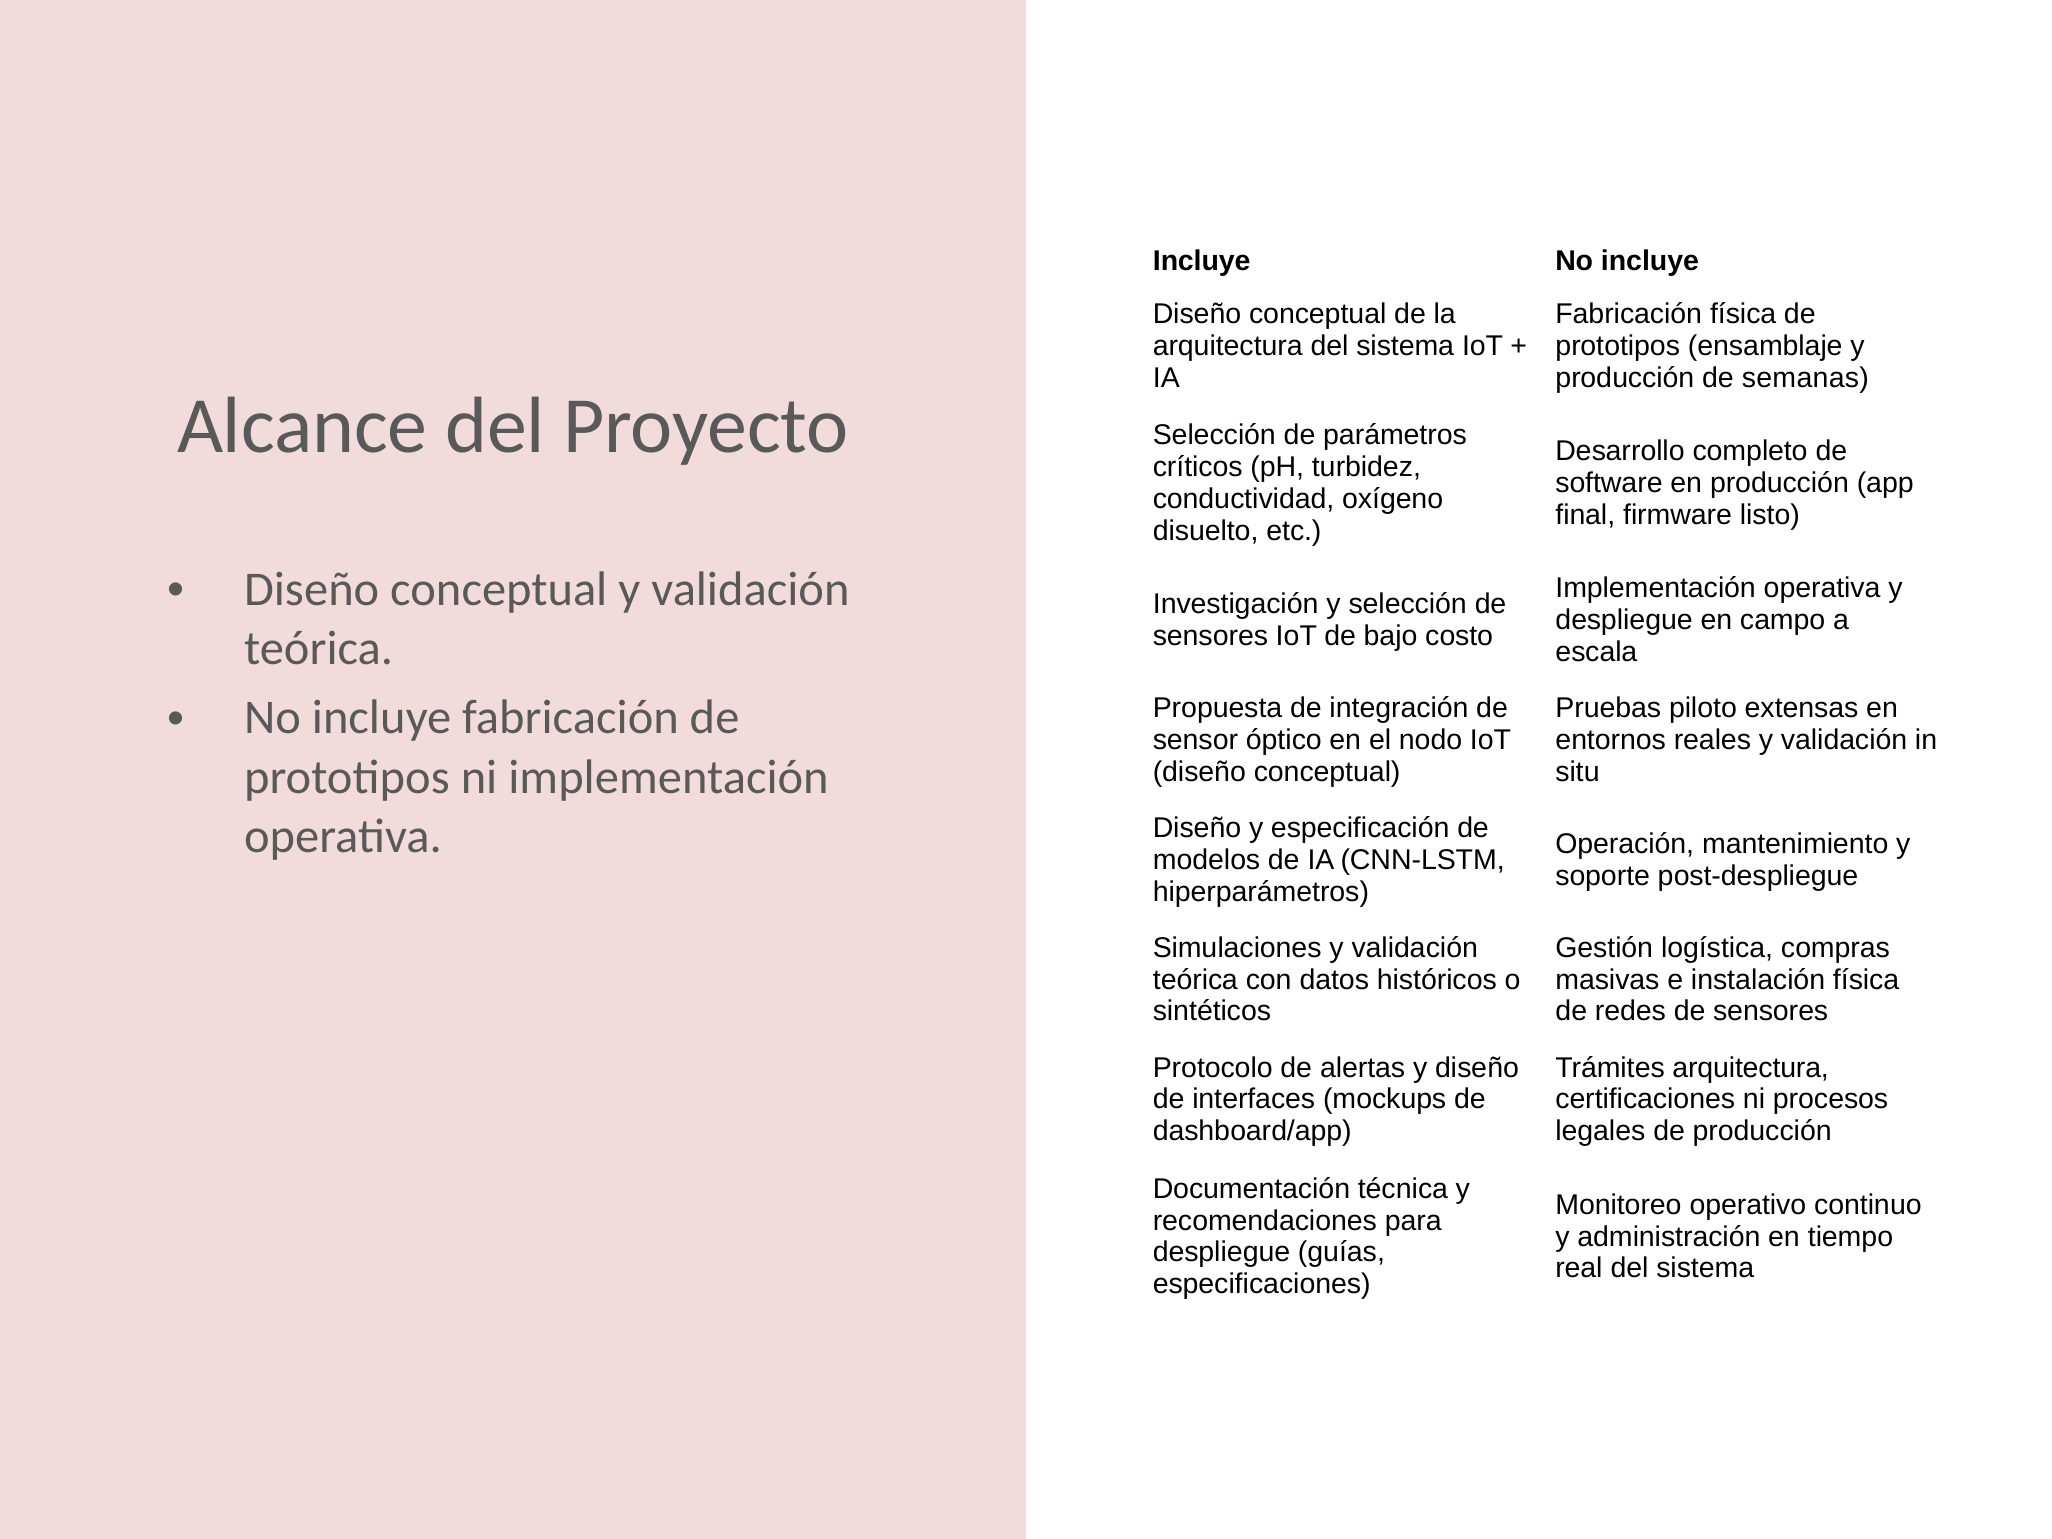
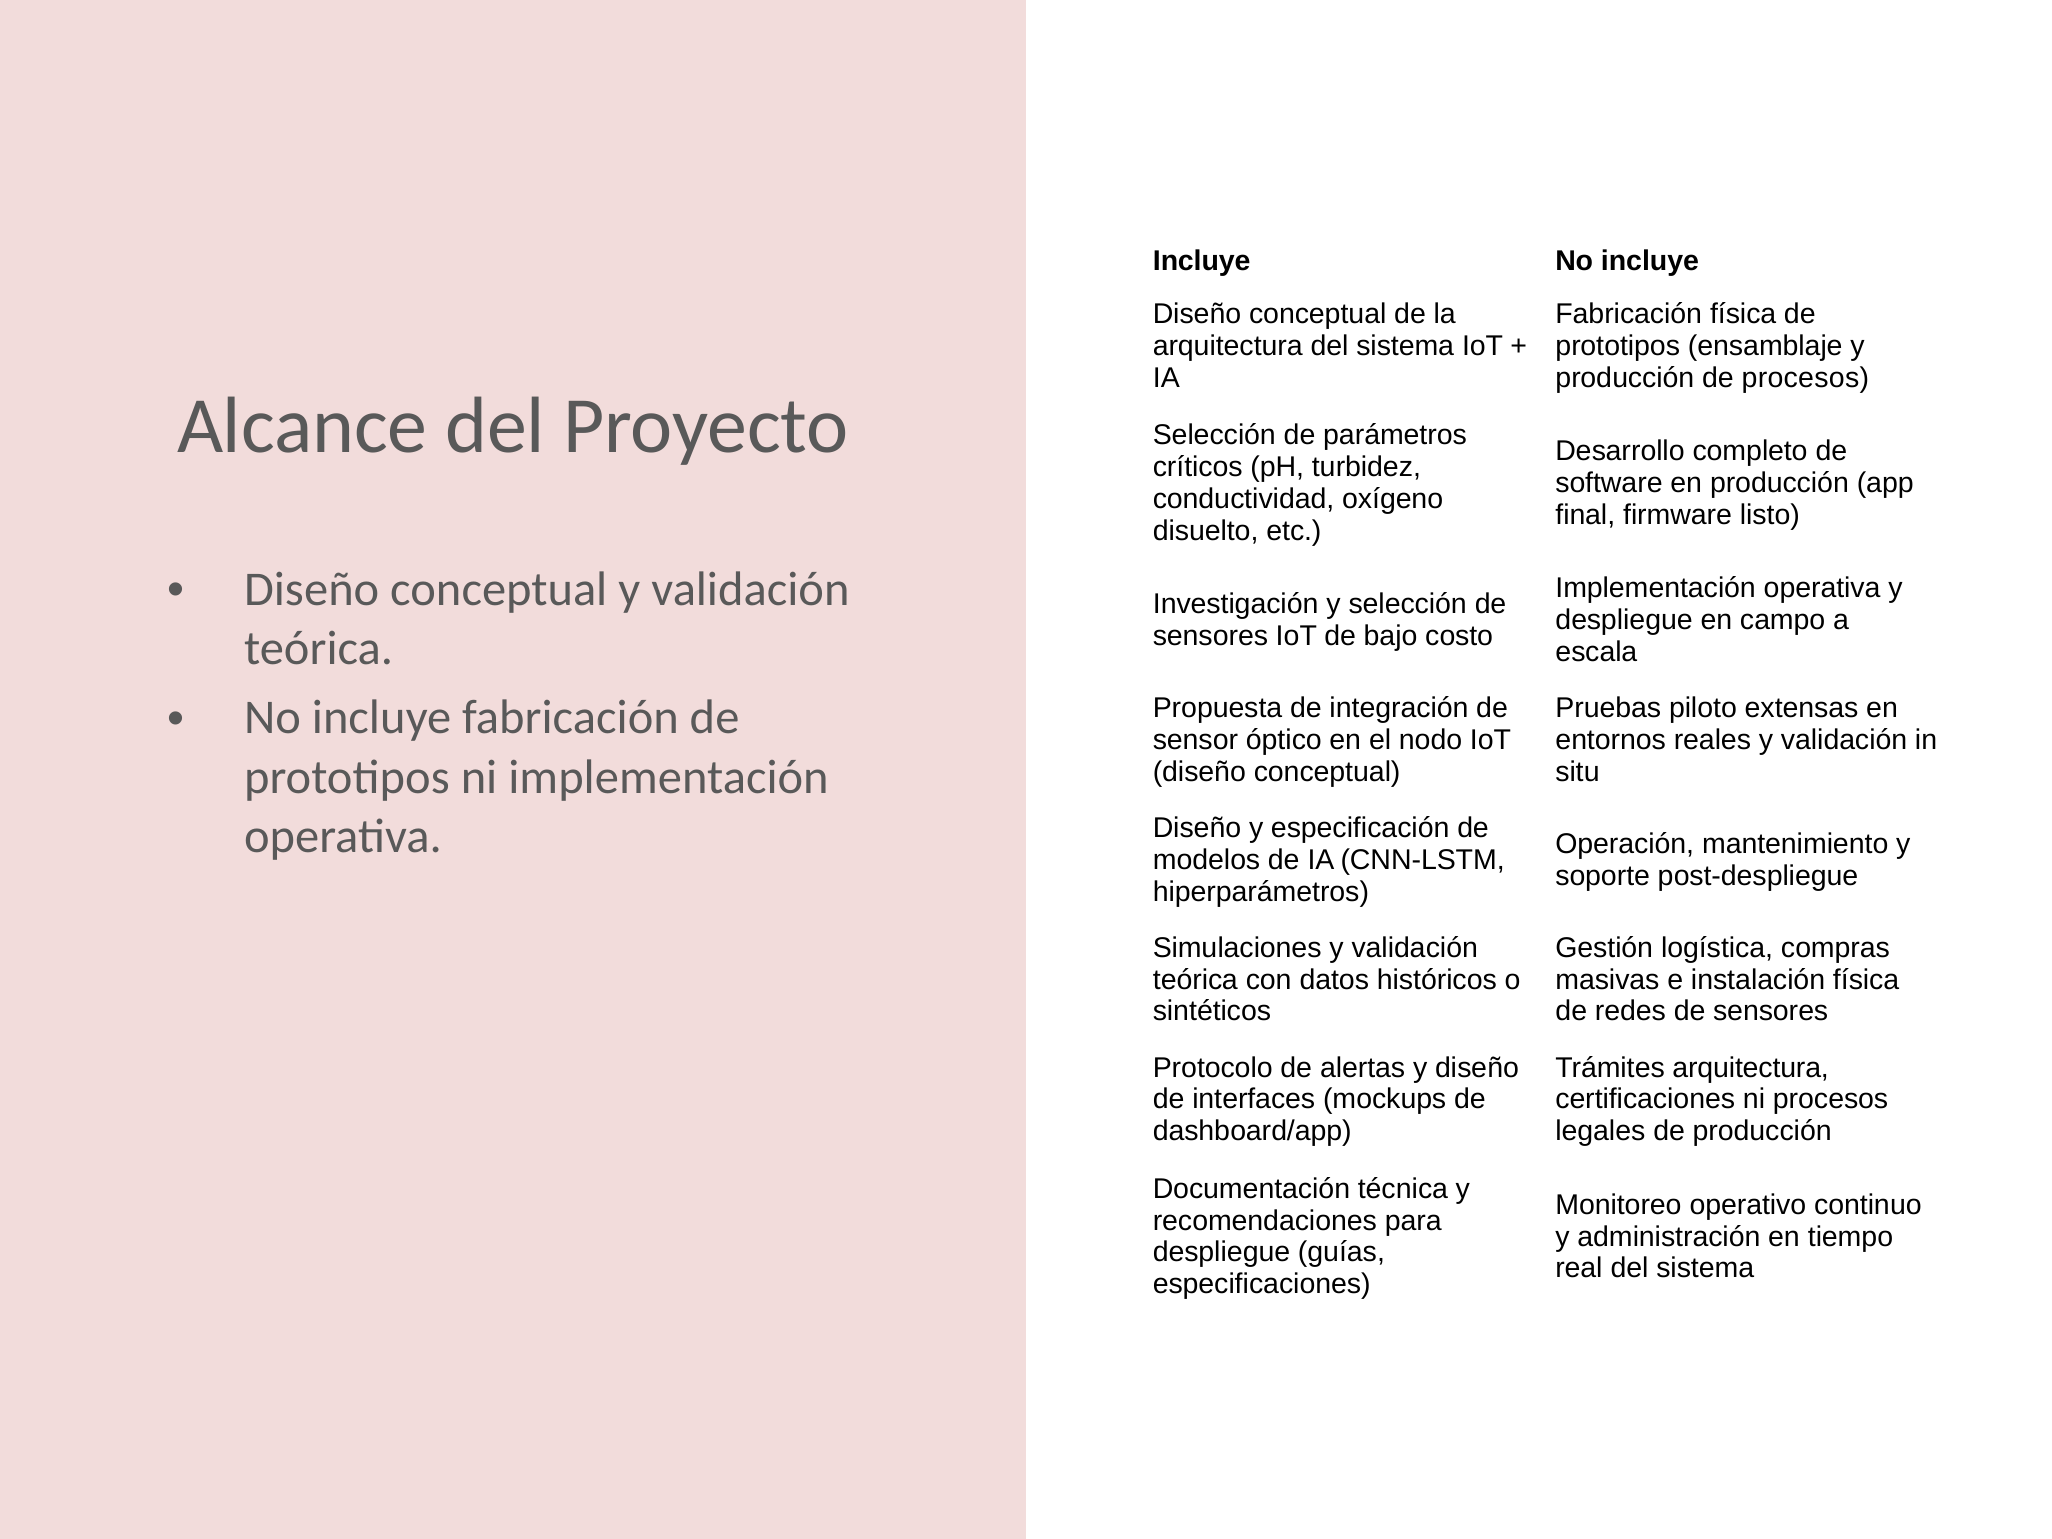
de semanas: semanas -> procesos
